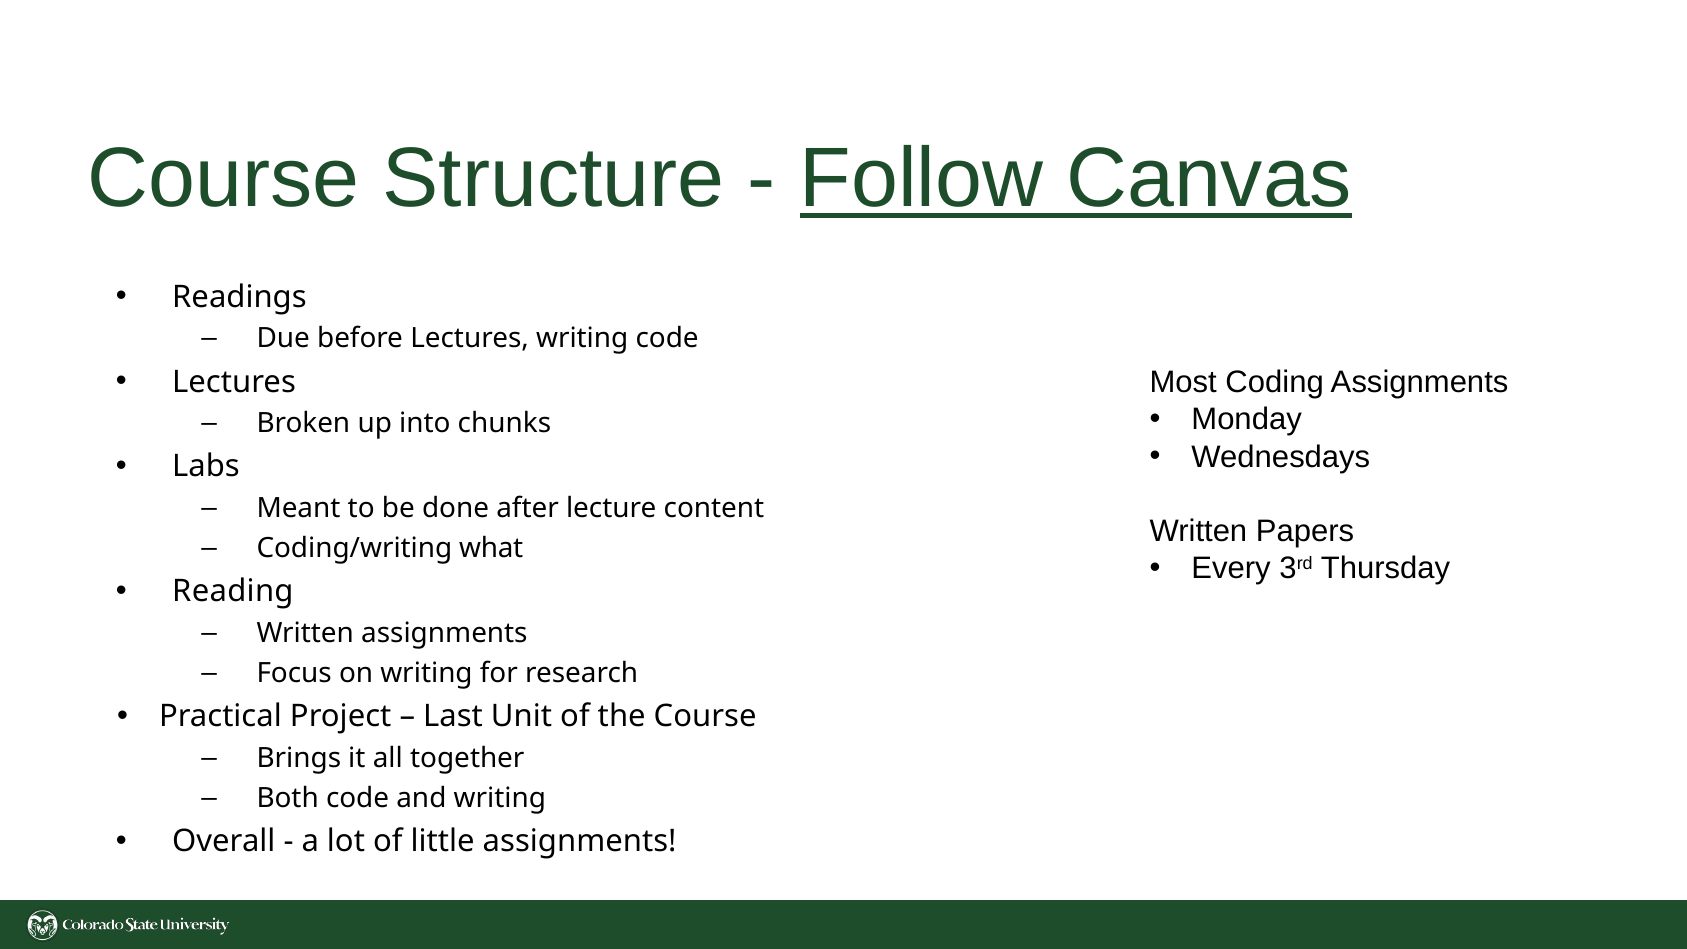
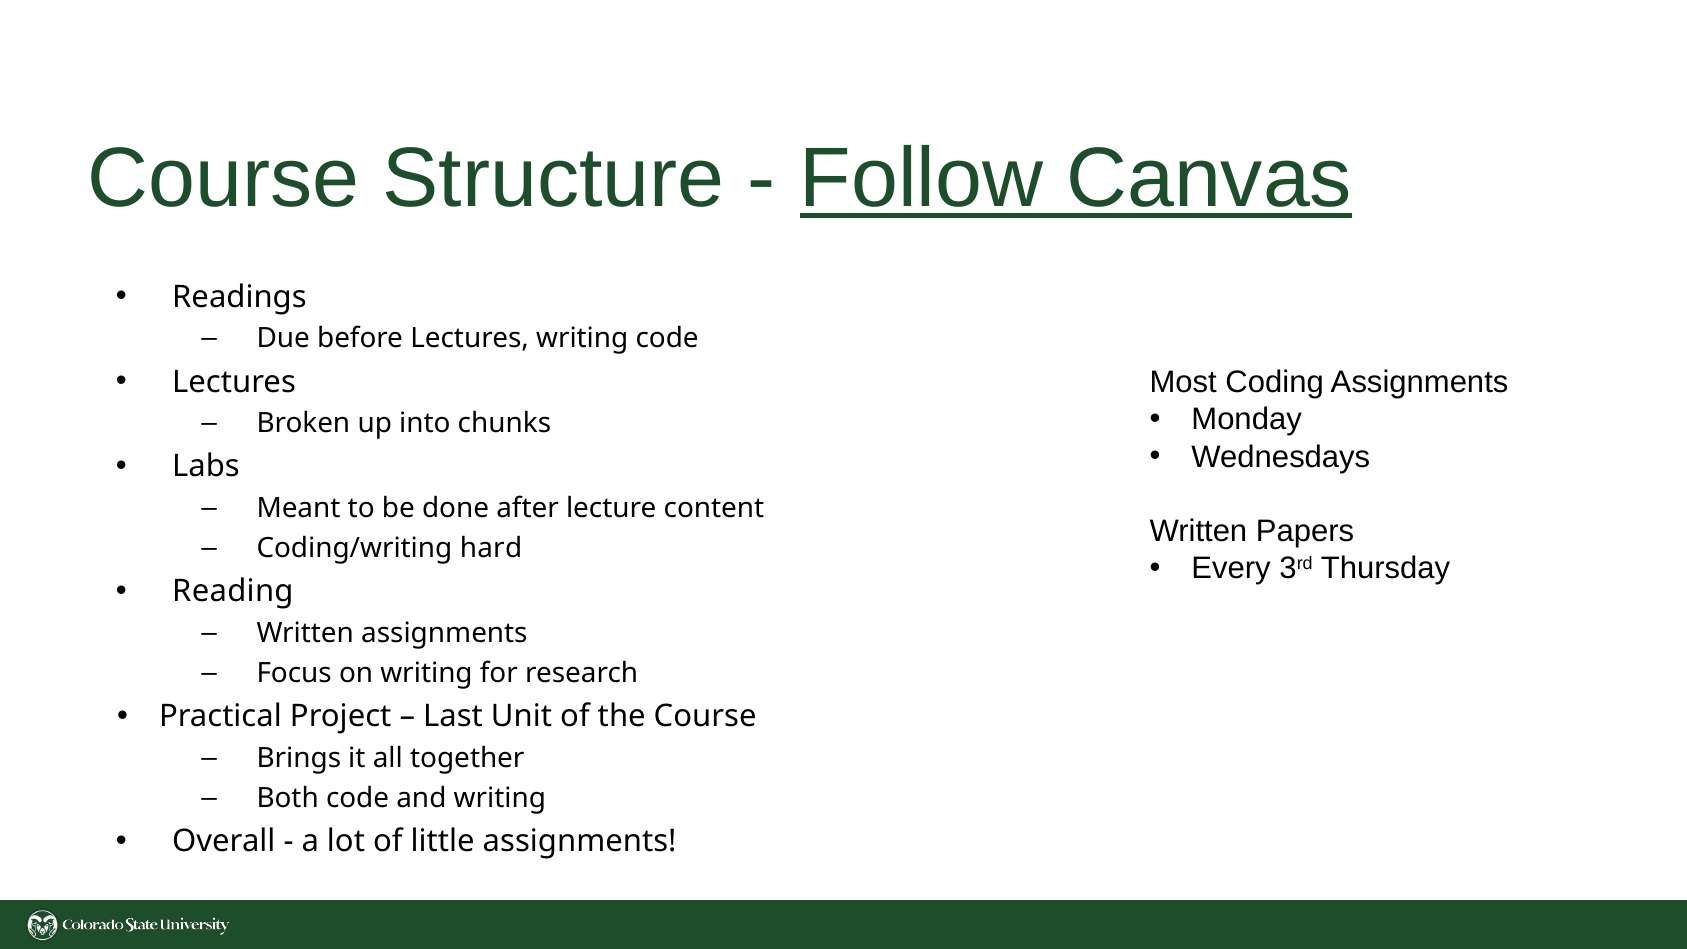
what: what -> hard
